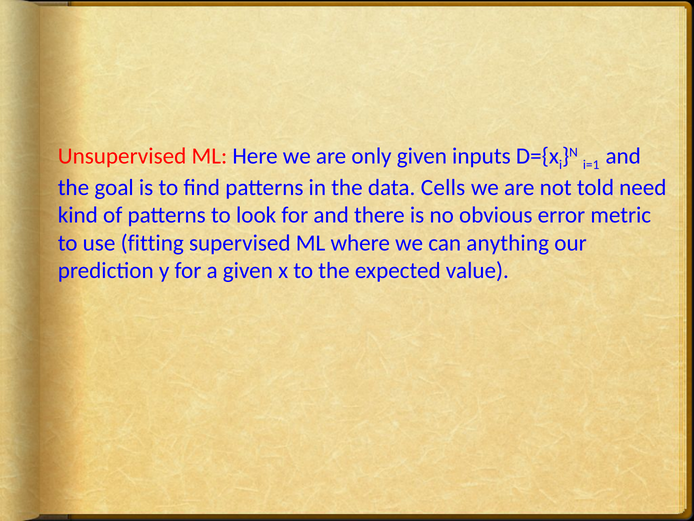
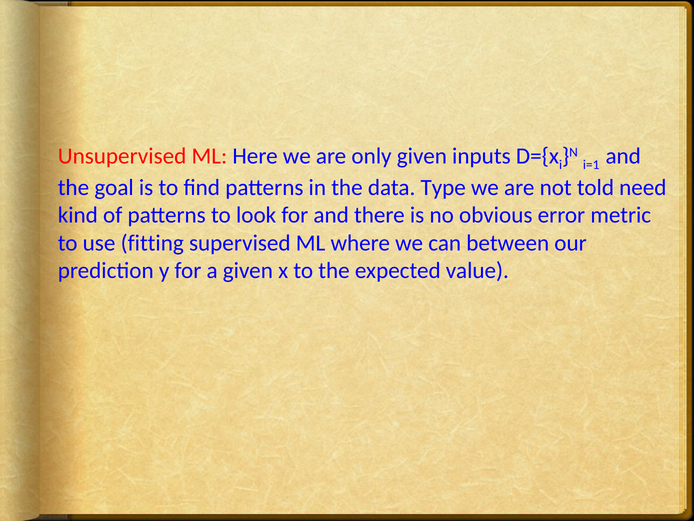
Cells: Cells -> Type
anything: anything -> between
